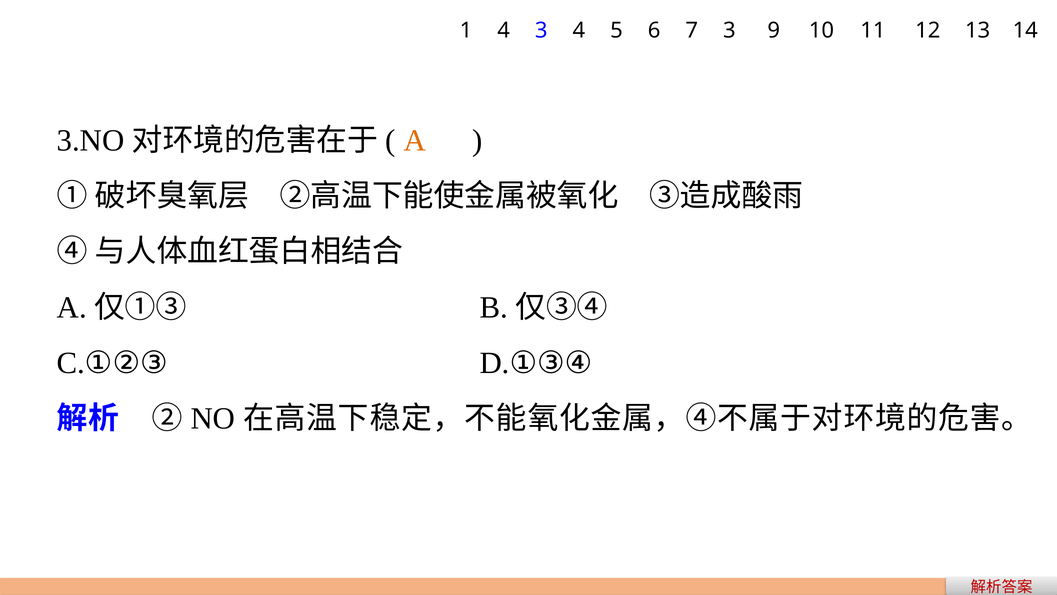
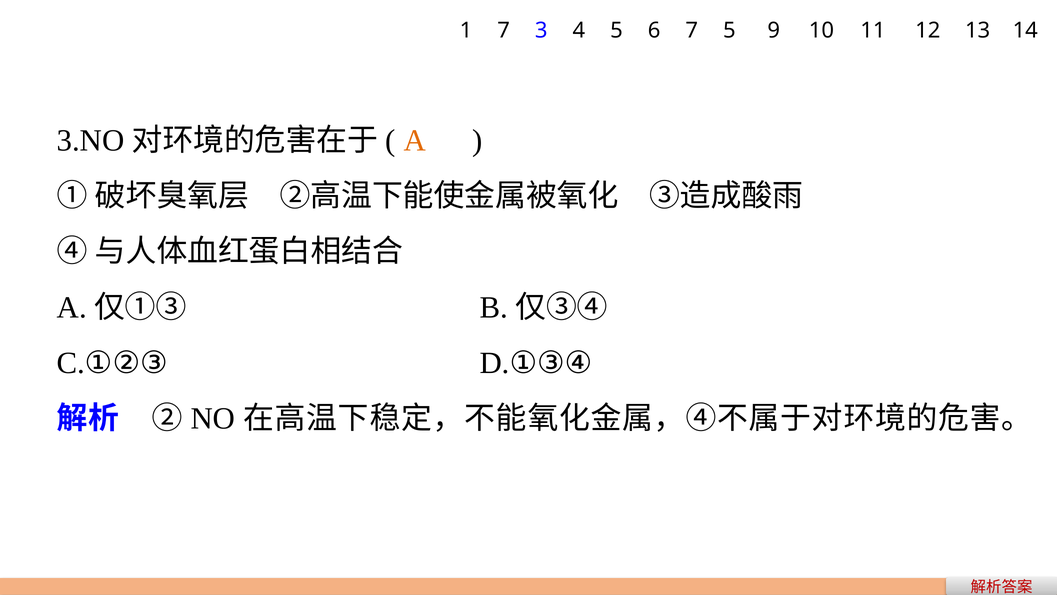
1 4: 4 -> 7
7 3: 3 -> 5
